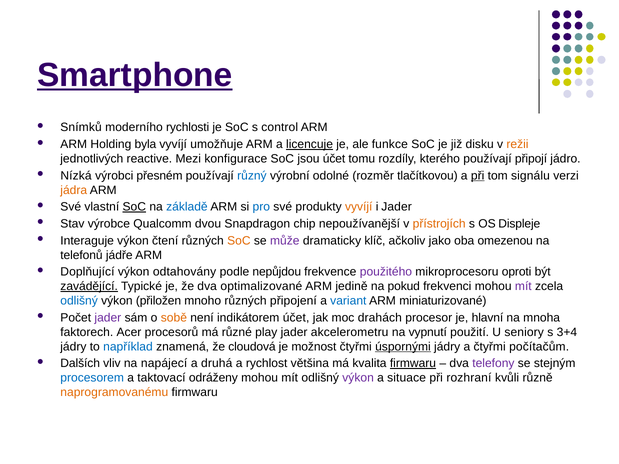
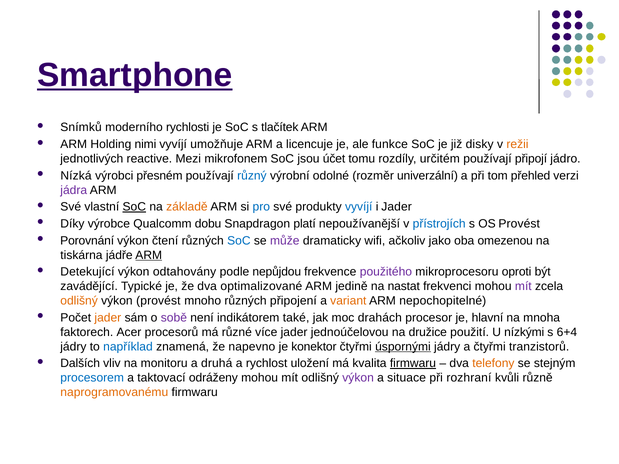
control: control -> tlačítek
byla: byla -> nimi
licencuje underline: present -> none
disku: disku -> disky
konfigurace: konfigurace -> mikrofonem
kterého: kterého -> určitém
tlačítkovou: tlačítkovou -> univerzální
při at (478, 176) underline: present -> none
signálu: signálu -> přehled
jádra colour: orange -> purple
základě colour: blue -> orange
vyvíjí at (359, 207) colour: orange -> blue
Stav: Stav -> Díky
dvou: dvou -> dobu
chip: chip -> platí
přístrojích colour: orange -> blue
OS Displeje: Displeje -> Provést
Interaguje: Interaguje -> Porovnání
SoC at (239, 241) colour: orange -> blue
klíč: klíč -> wifi
telefonů: telefonů -> tiskárna
ARM at (149, 255) underline: none -> present
Doplňující: Doplňující -> Detekující
zavádějící underline: present -> none
pokud: pokud -> nastat
odlišný at (79, 301) colour: blue -> orange
výkon přiložen: přiložen -> provést
variant colour: blue -> orange
miniaturizované: miniaturizované -> nepochopitelné
jader at (108, 318) colour: purple -> orange
sobě colour: orange -> purple
indikátorem účet: účet -> také
play: play -> více
akcelerometru: akcelerometru -> jednoúčelovou
vypnutí: vypnutí -> družice
seniory: seniory -> nízkými
3+4: 3+4 -> 6+4
cloudová: cloudová -> napevno
možnost: možnost -> konektor
počítačům: počítačům -> tranzistorů
napájecí: napájecí -> monitoru
většina: většina -> uložení
telefony colour: purple -> orange
